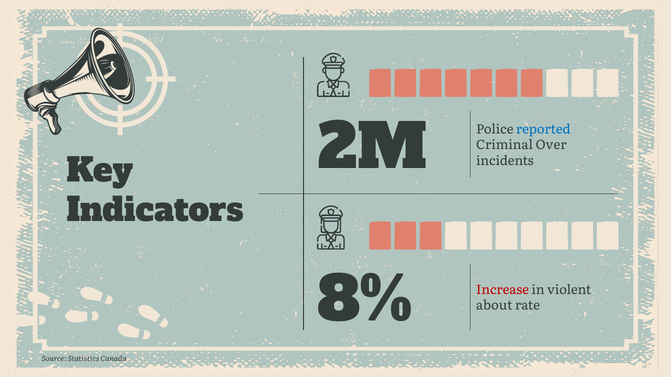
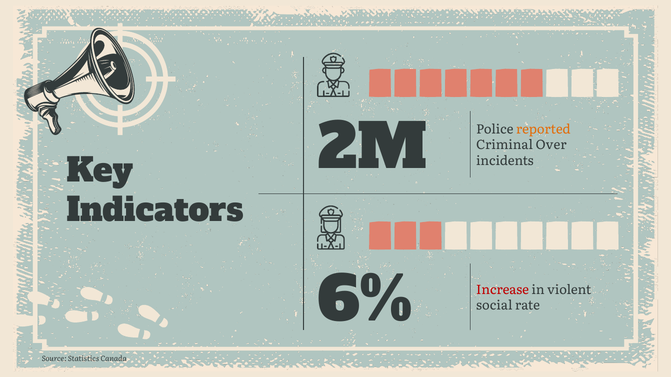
reported colour: blue -> orange
8%: 8% -> 6%
about: about -> social
